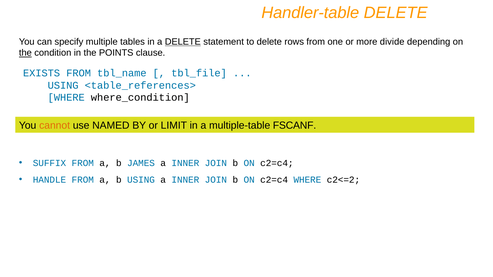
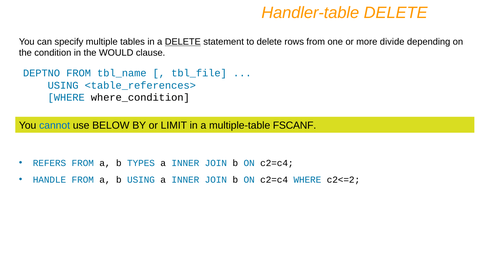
the at (25, 53) underline: present -> none
POINTS: POINTS -> WOULD
EXISTS: EXISTS -> DEPTNO
cannot colour: orange -> blue
NAMED: NAMED -> BELOW
SUFFIX: SUFFIX -> REFERS
JAMES: JAMES -> TYPES
